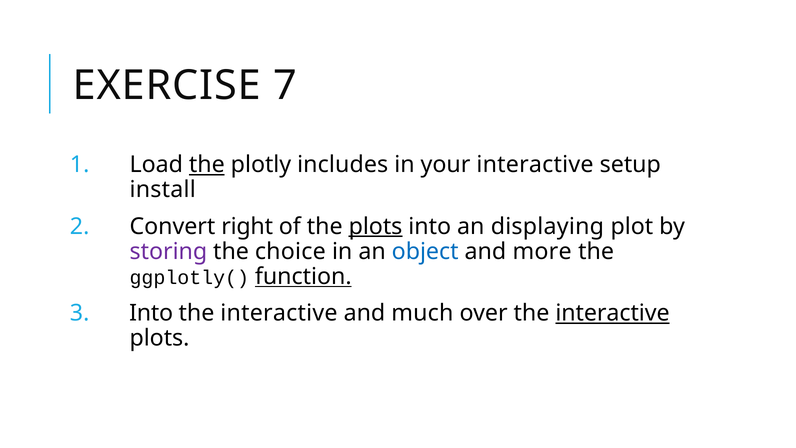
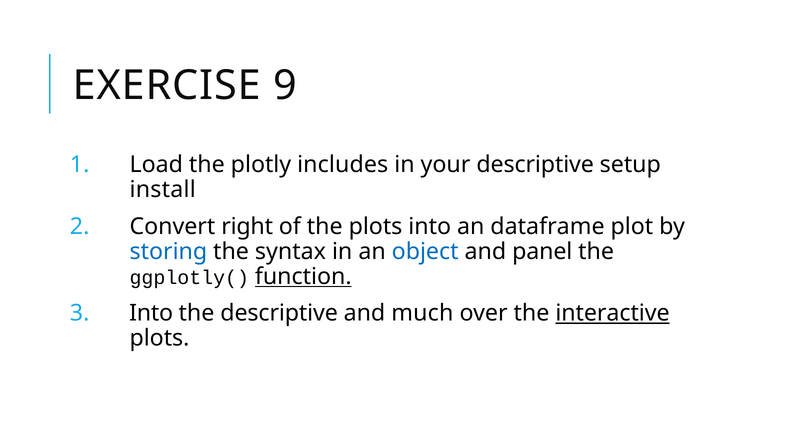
7: 7 -> 9
the at (207, 165) underline: present -> none
your interactive: interactive -> descriptive
plots at (376, 226) underline: present -> none
displaying: displaying -> dataframe
storing colour: purple -> blue
choice: choice -> syntax
more: more -> panel
interactive at (279, 313): interactive -> descriptive
